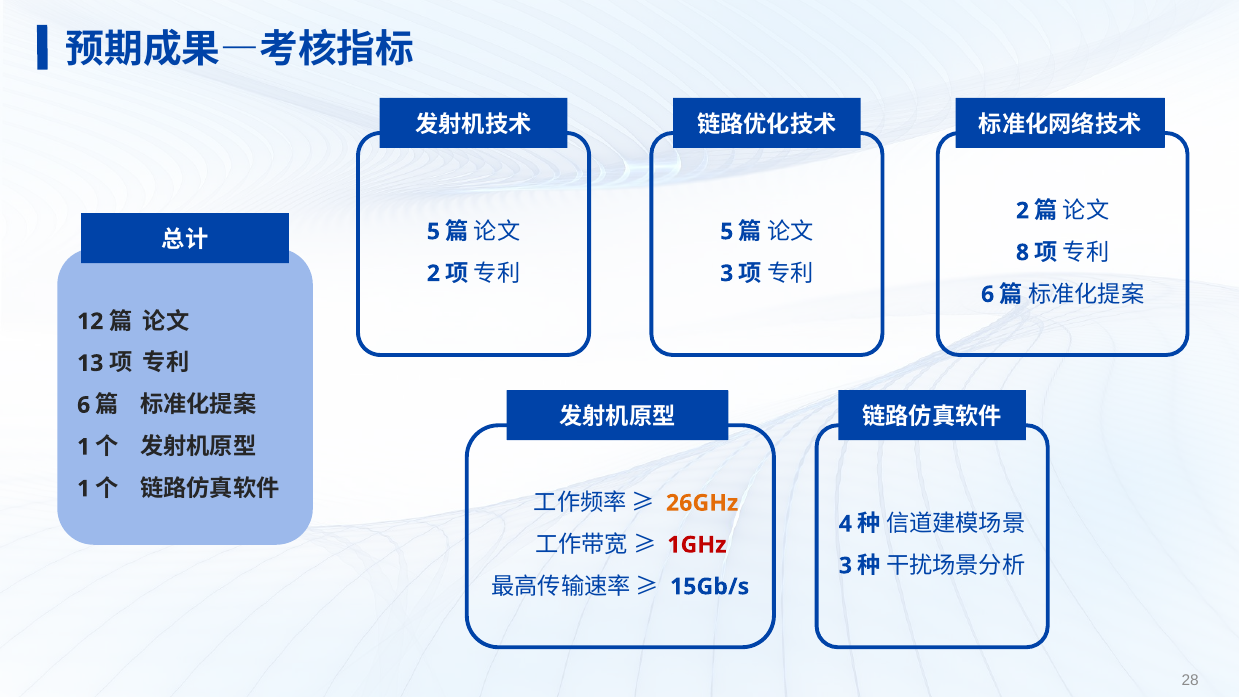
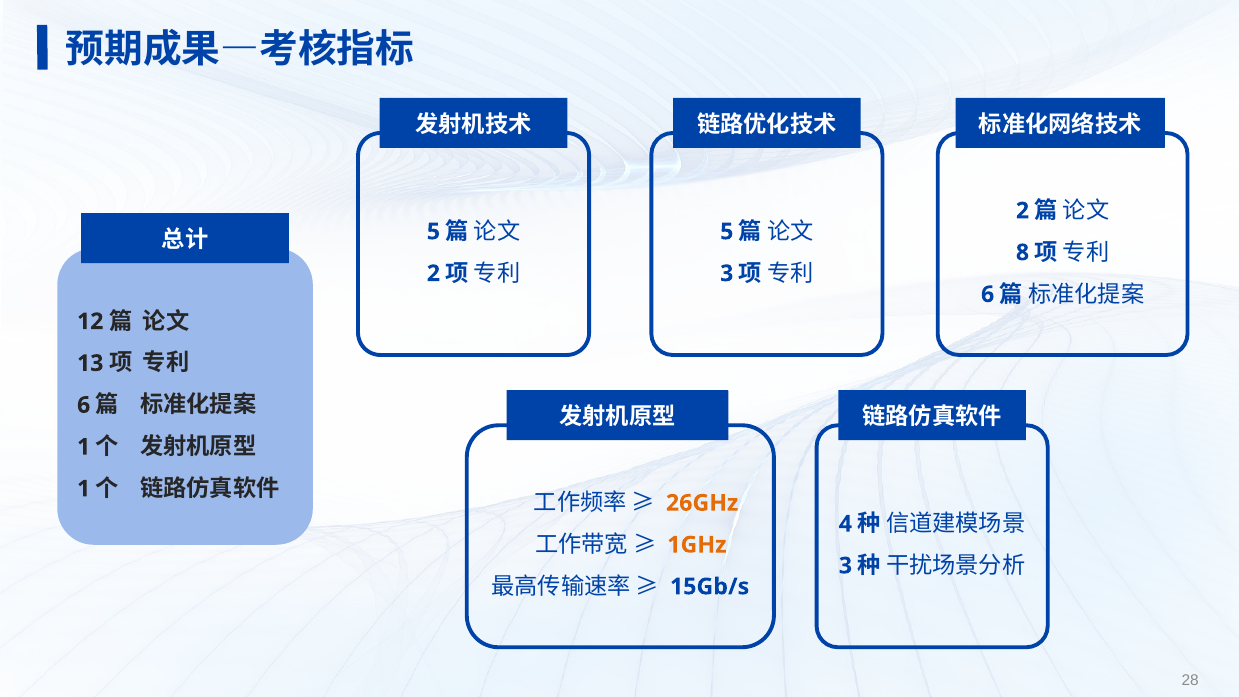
1GHz colour: red -> orange
